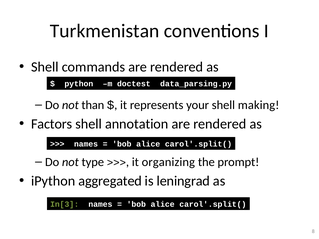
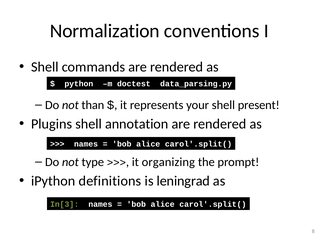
Turkmenistan: Turkmenistan -> Normalization
making: making -> present
Factors: Factors -> Plugins
aggregated: aggregated -> definitions
